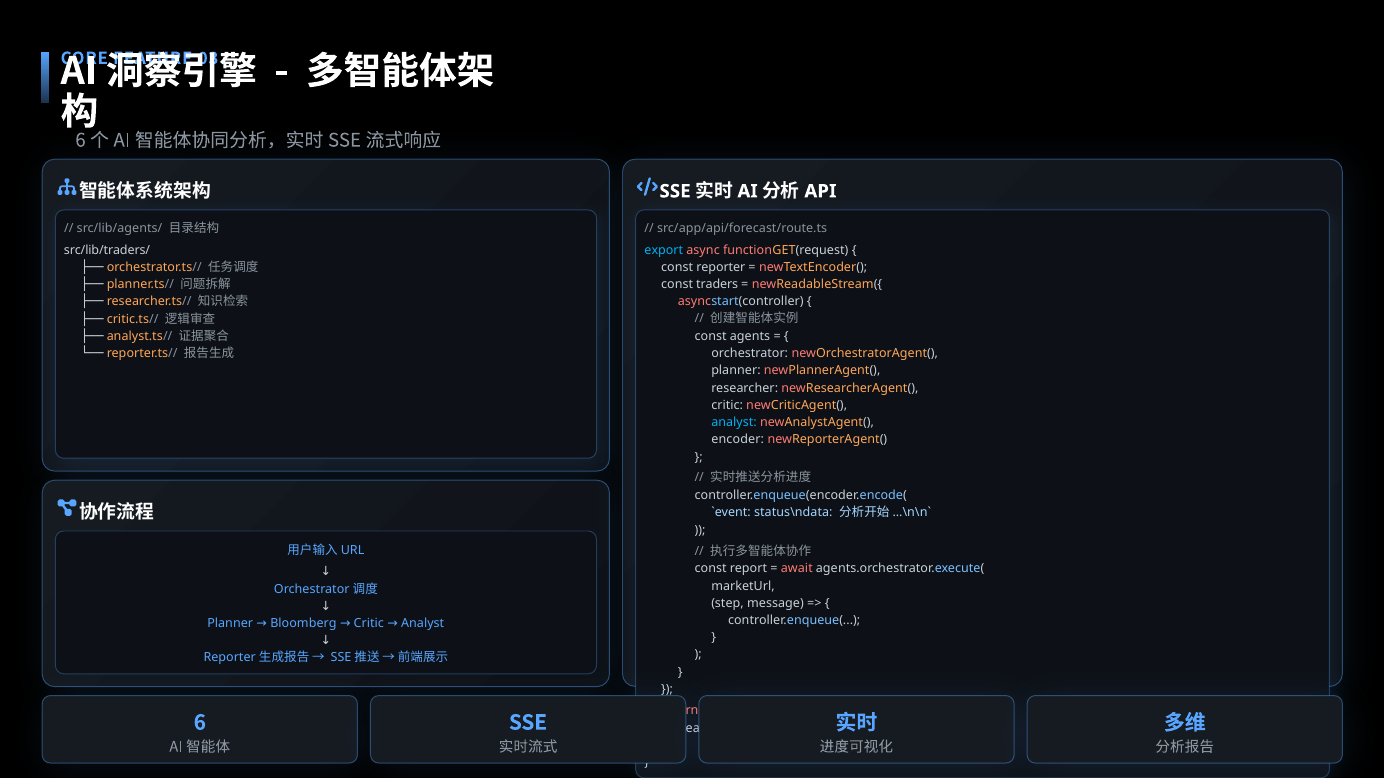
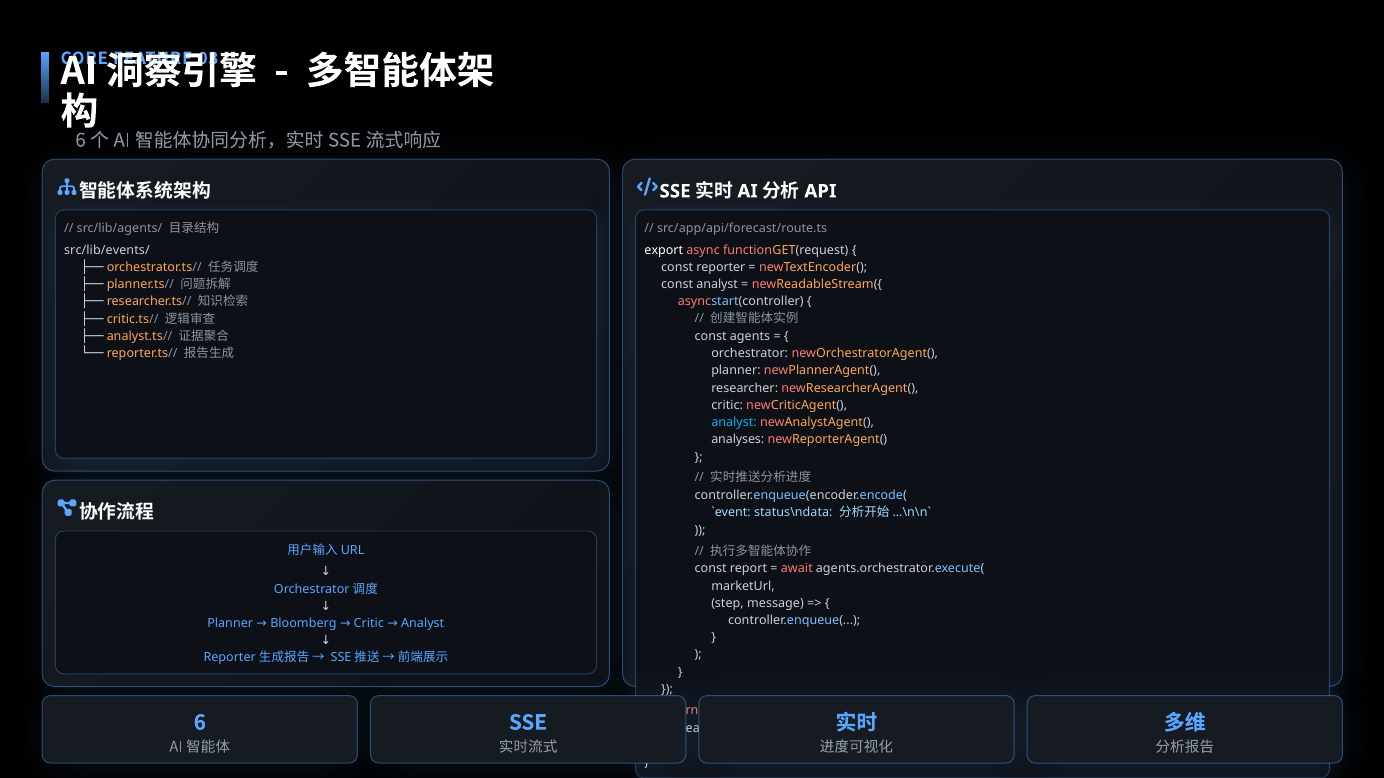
src/lib/traders/: src/lib/traders/ -> src/lib/events/
export colour: light blue -> white
const traders: traders -> analyst
encoder: encoder -> analyses
